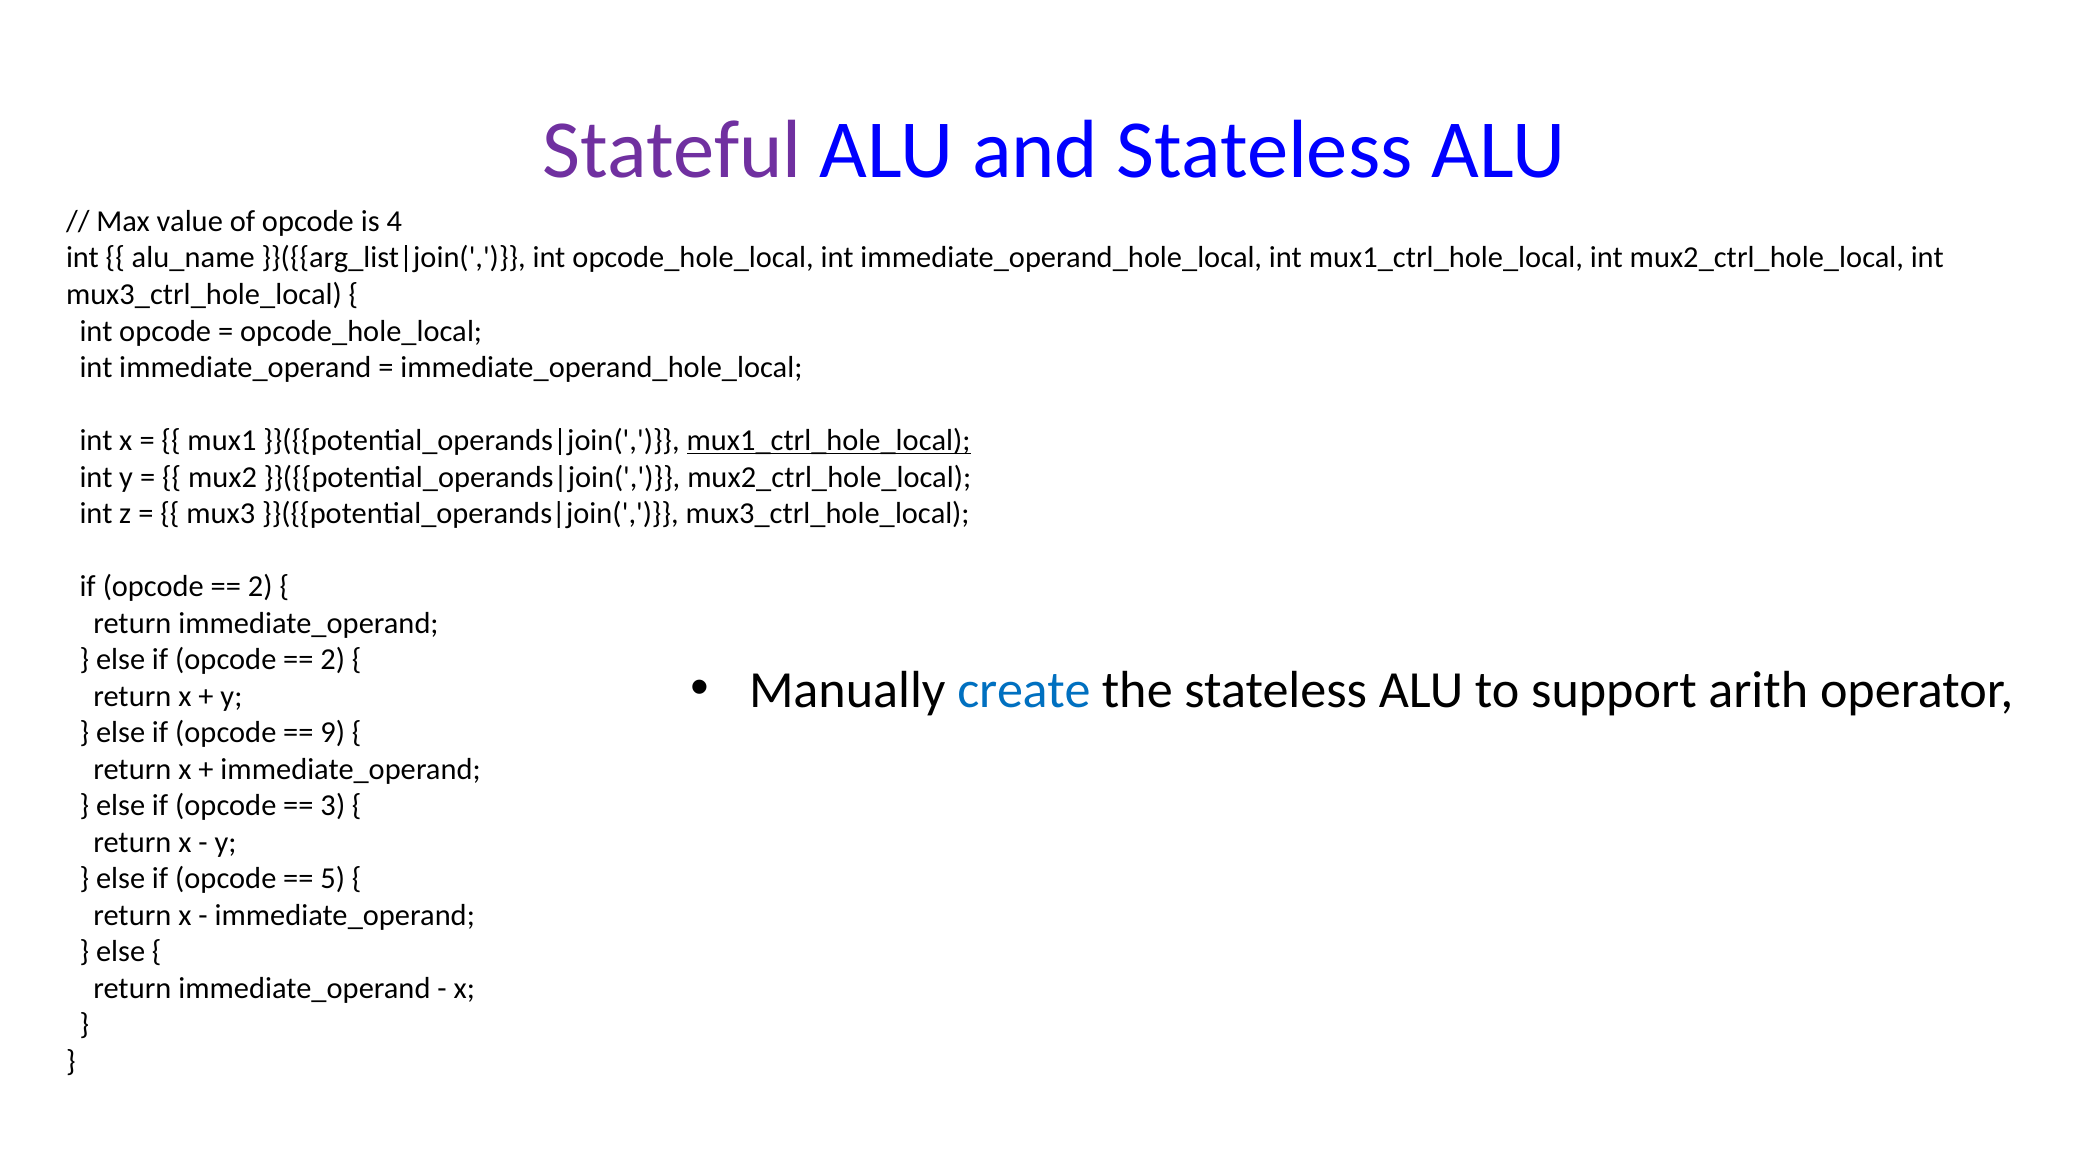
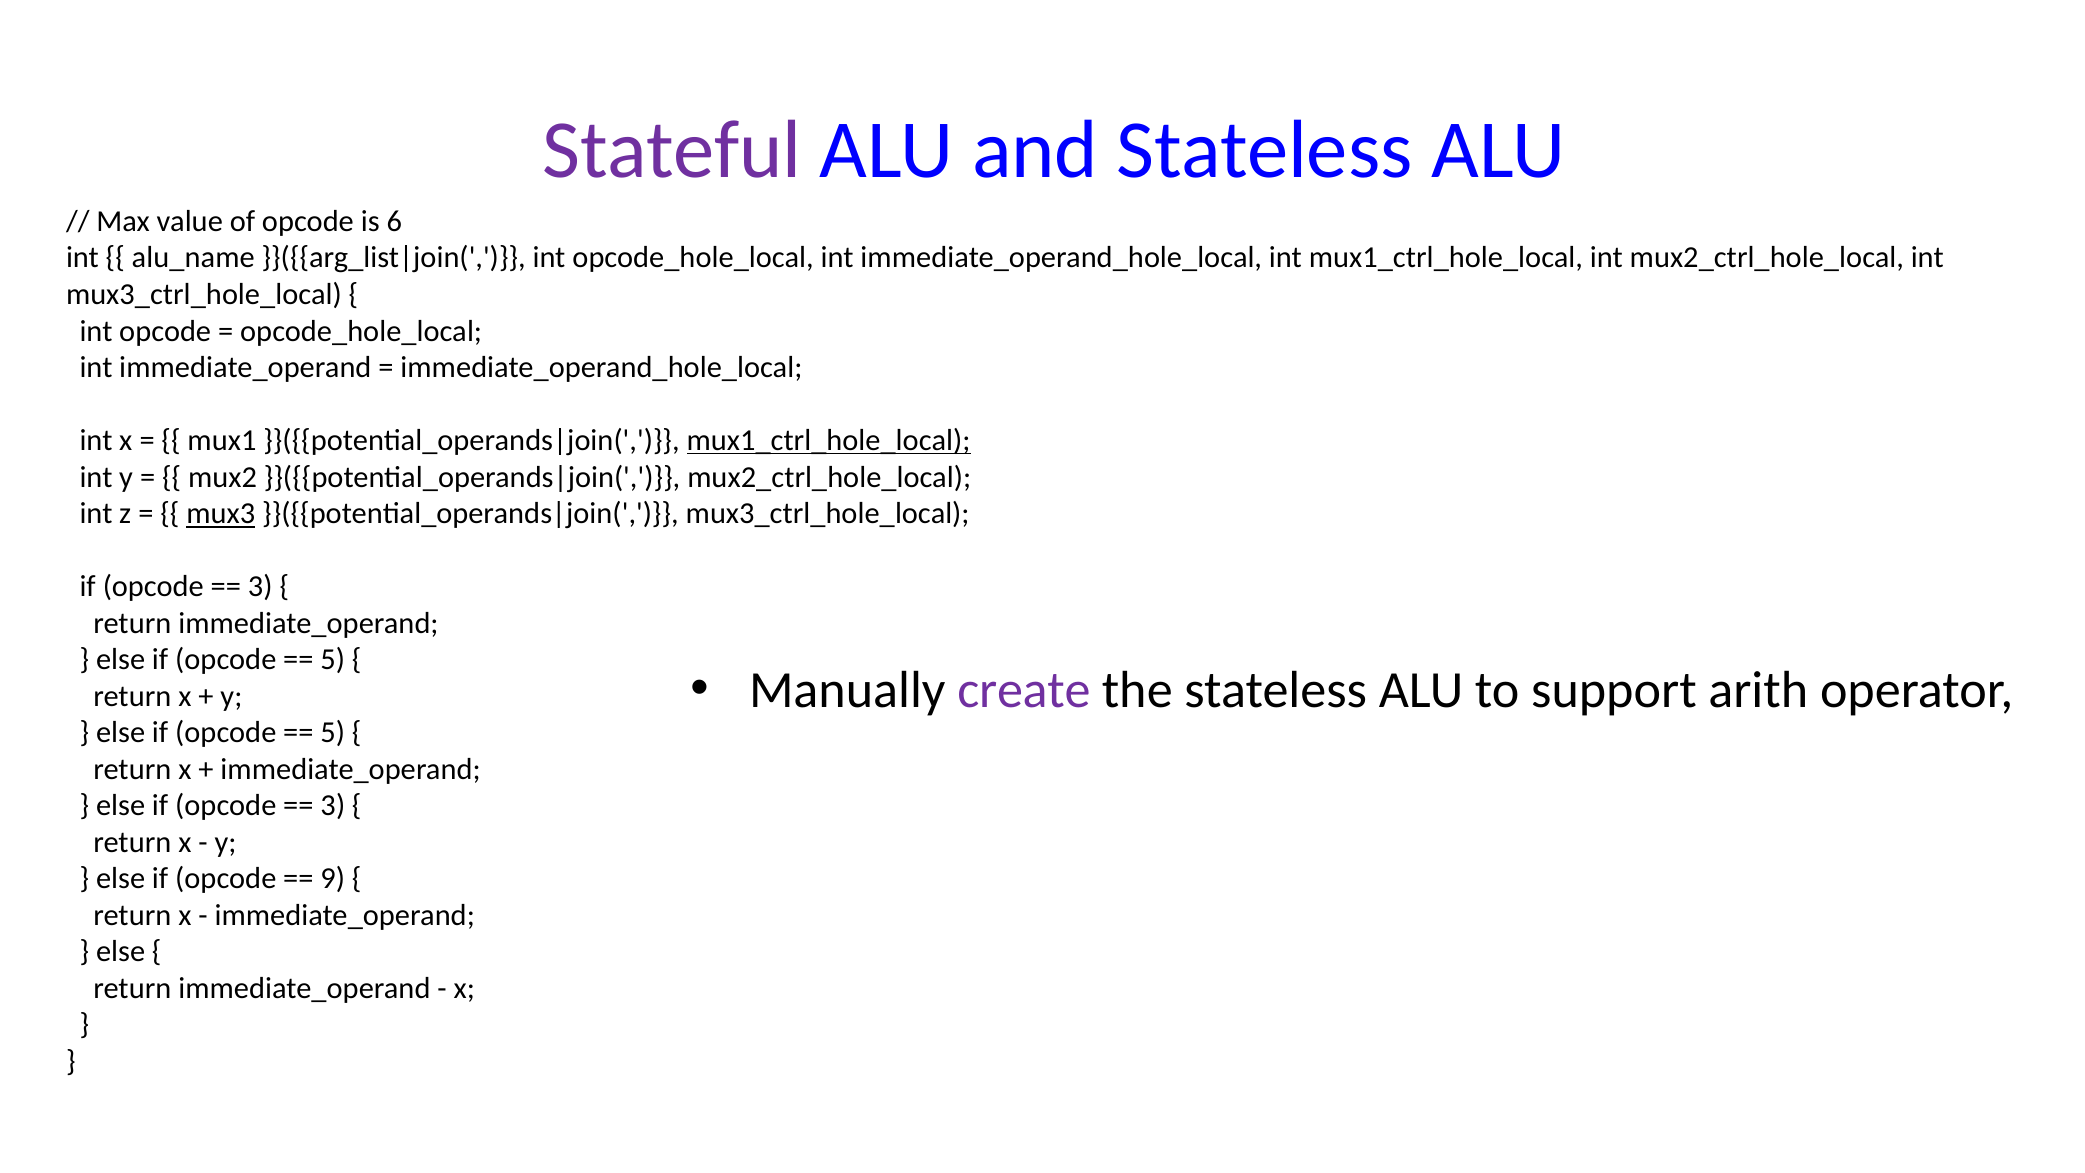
4: 4 -> 6
mux3 underline: none -> present
2 at (260, 586): 2 -> 3
2 at (333, 659): 2 -> 5
create colour: blue -> purple
9 at (333, 732): 9 -> 5
5: 5 -> 9
